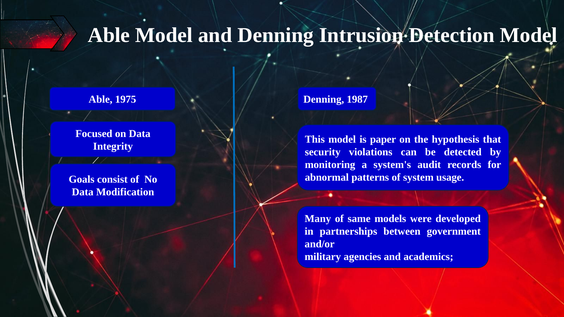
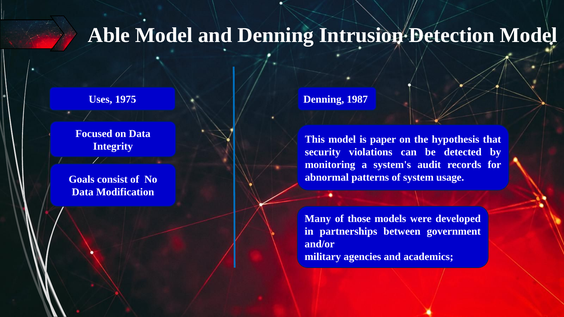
Able at (101, 99): Able -> Uses
same: same -> those
